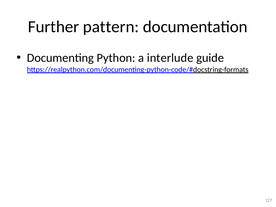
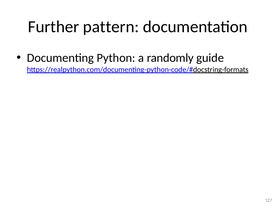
interlude: interlude -> randomly
